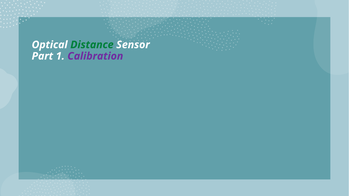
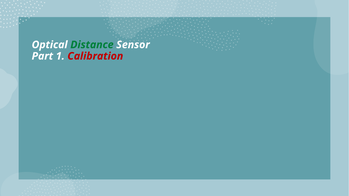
Calibration colour: purple -> red
